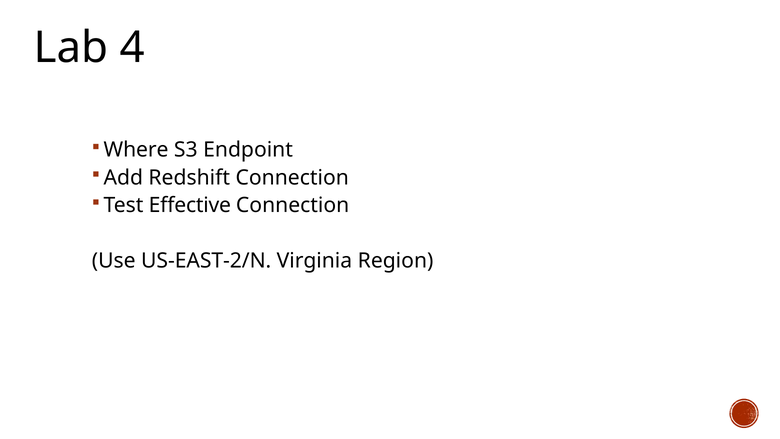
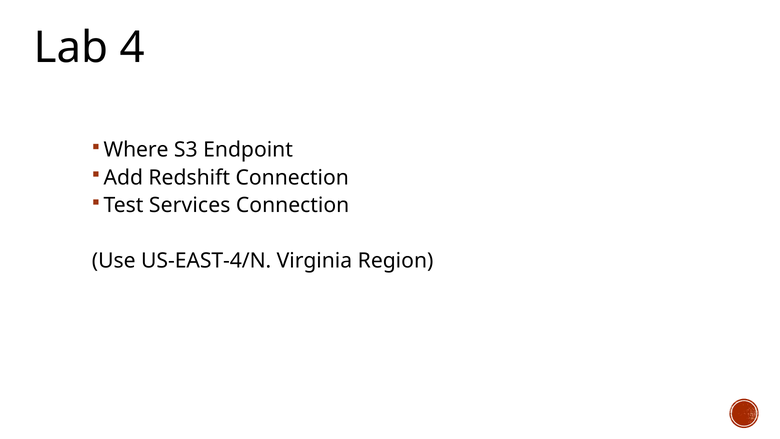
Effective: Effective -> Services
US-EAST-2/N: US-EAST-2/N -> US-EAST-4/N
